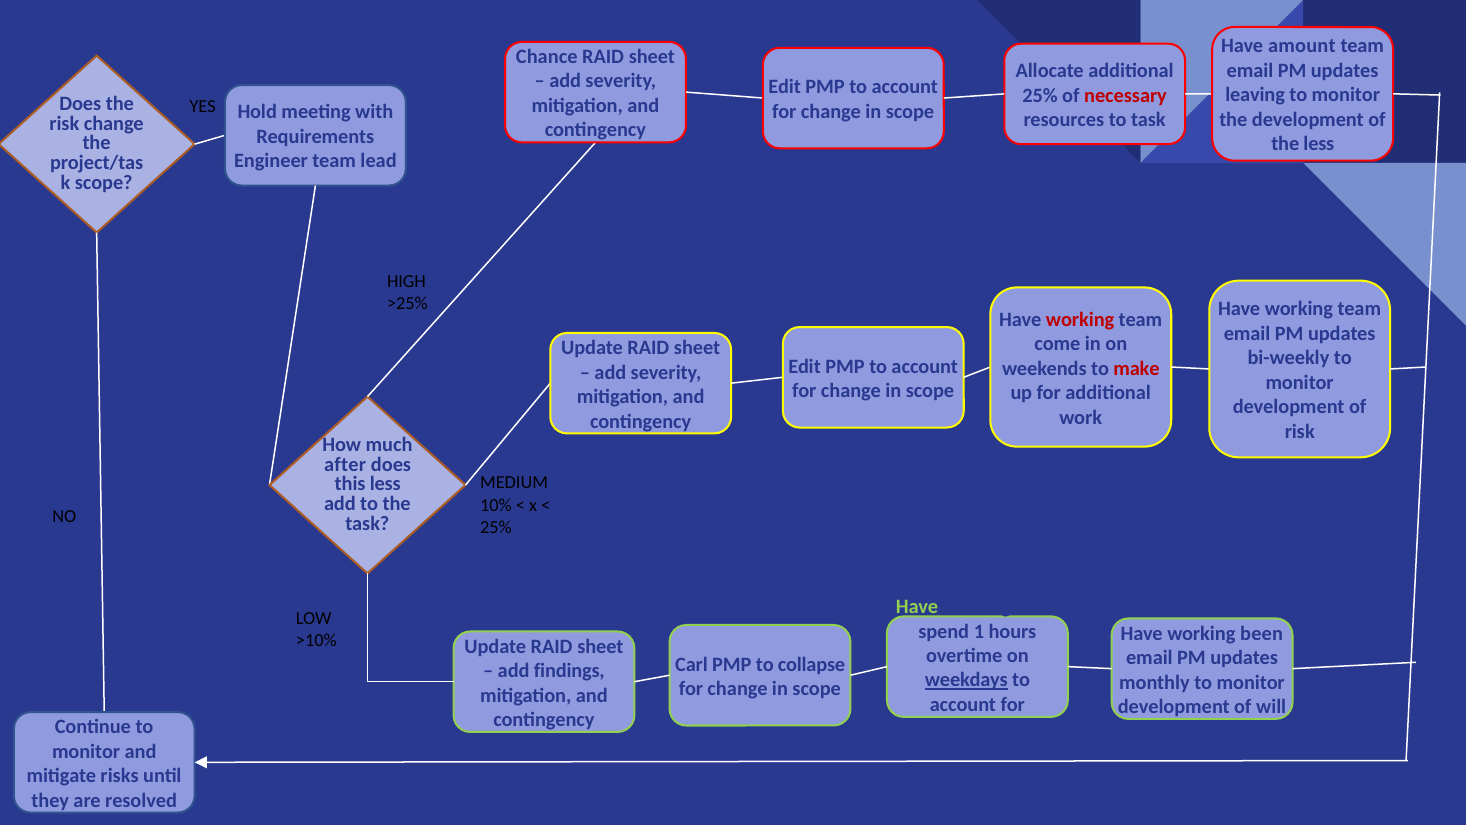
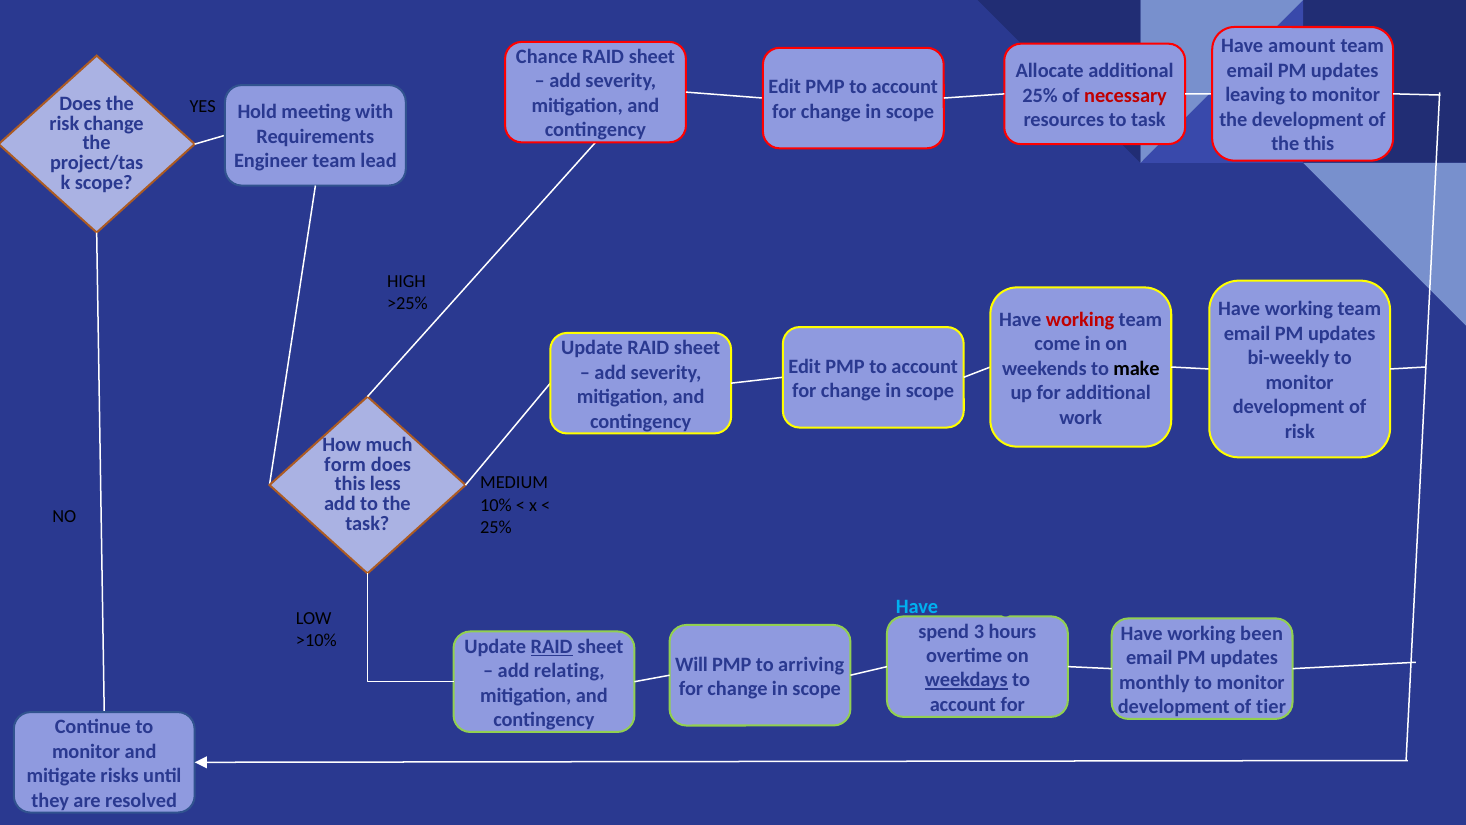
the less: less -> this
make colour: red -> black
after: after -> form
Have at (917, 607) colour: light green -> light blue
1: 1 -> 3
RAID at (552, 646) underline: none -> present
Carl: Carl -> Will
collapse: collapse -> arriving
findings: findings -> relating
will: will -> tier
